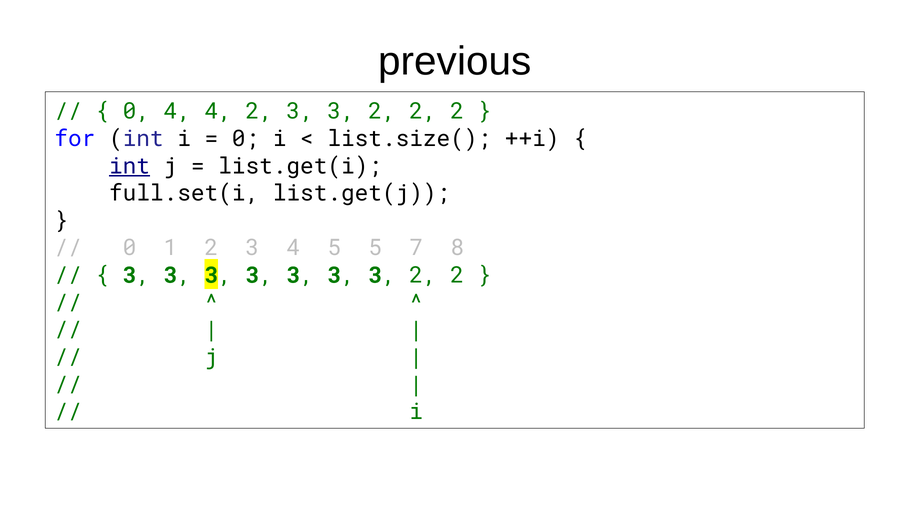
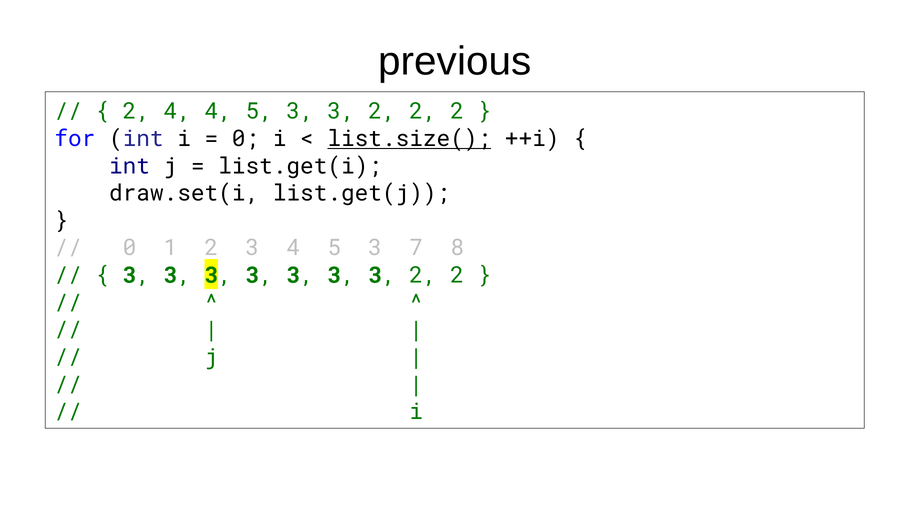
0 at (136, 111): 0 -> 2
4 4 2: 2 -> 5
list.size( underline: none -> present
int at (129, 166) underline: present -> none
full.set(i: full.set(i -> draw.set(i
3 4 5 5: 5 -> 3
